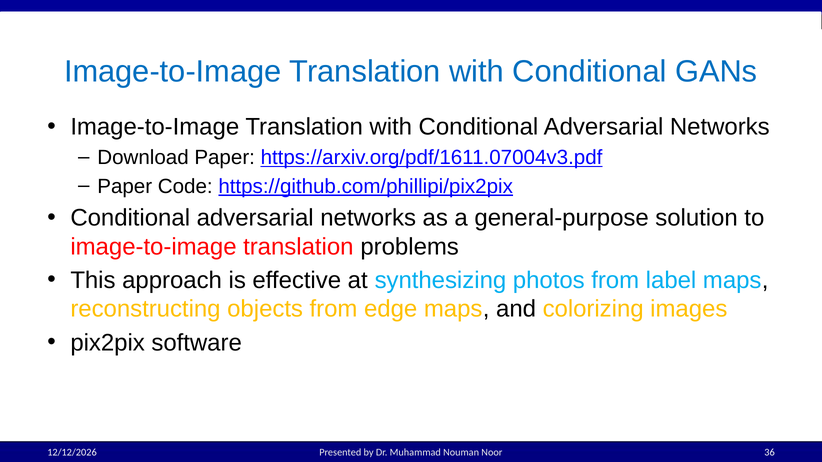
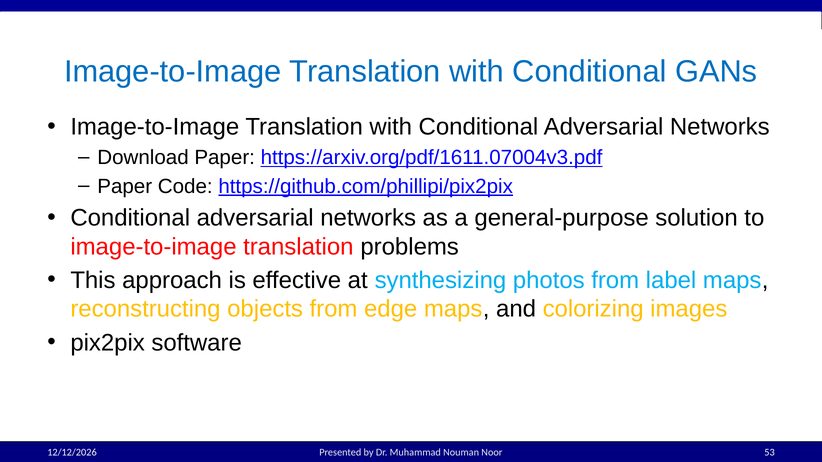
36: 36 -> 53
